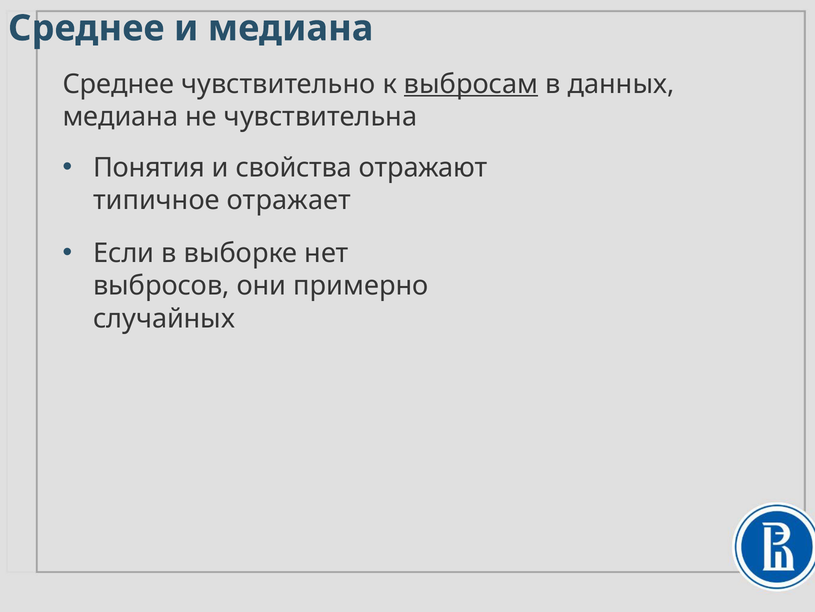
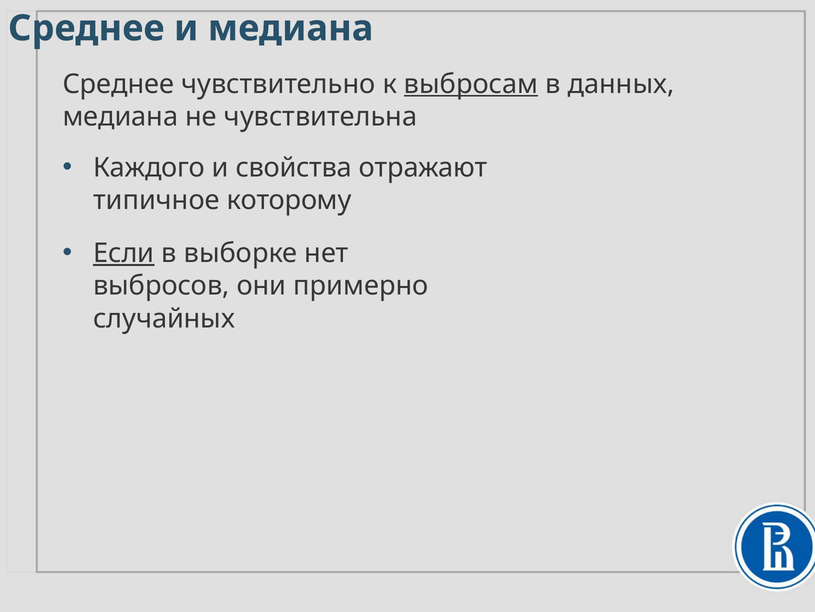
Понятия: Понятия -> Каждого
отражает: отражает -> которому
Если underline: none -> present
